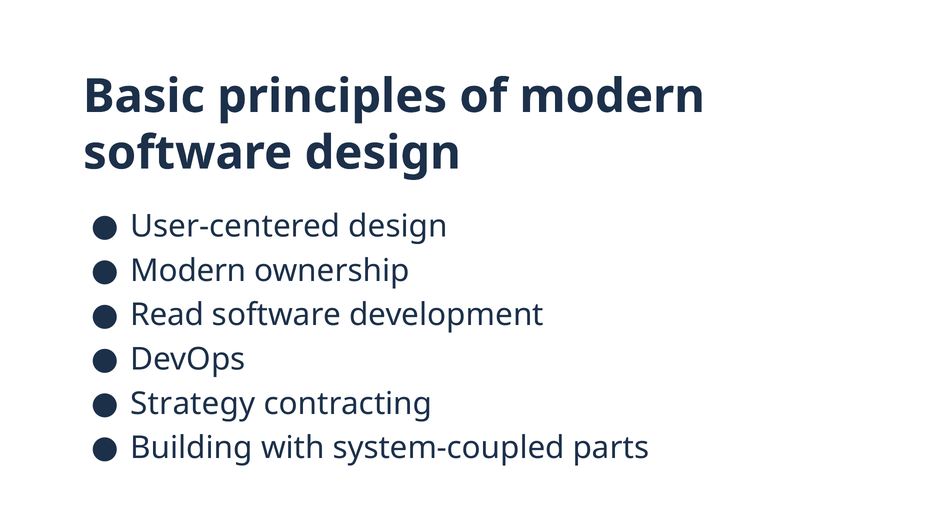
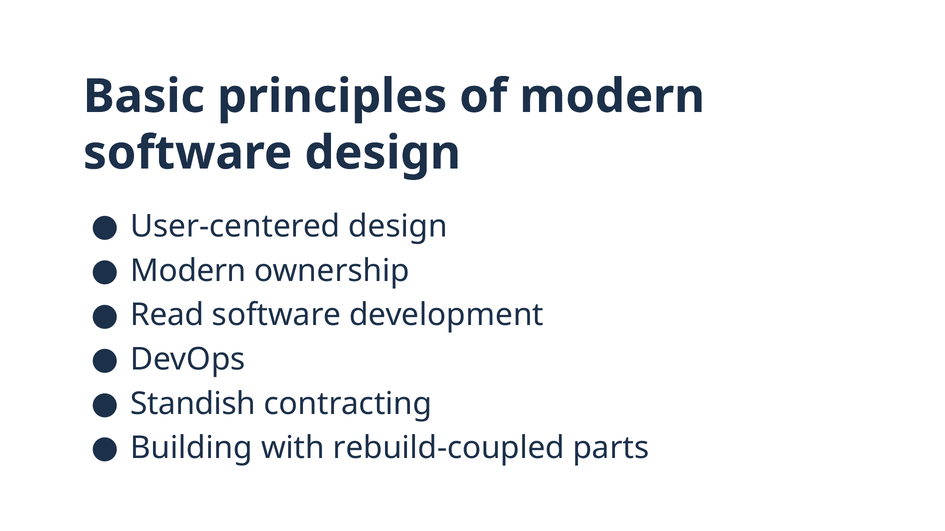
Strategy: Strategy -> Standish
system-coupled: system-coupled -> rebuild-coupled
